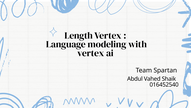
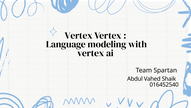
Length at (79, 35): Length -> Vertex
